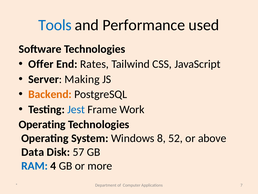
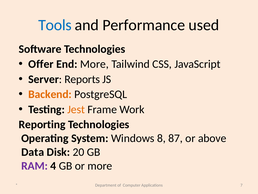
End Rates: Rates -> More
Making: Making -> Reports
Jest colour: blue -> orange
Operating at (42, 124): Operating -> Reporting
52: 52 -> 87
57: 57 -> 20
RAM colour: blue -> purple
